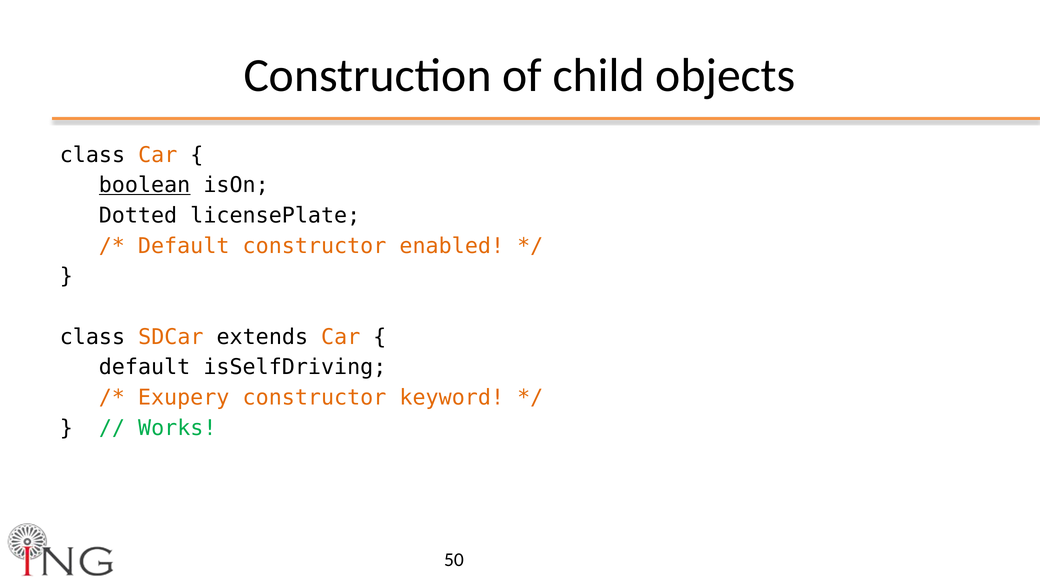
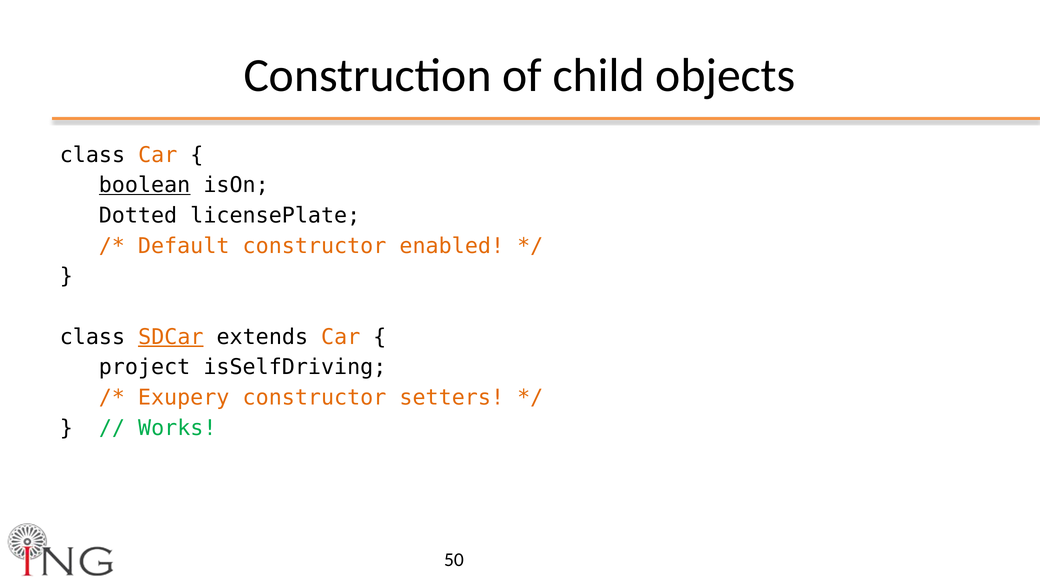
SDCar underline: none -> present
default at (145, 367): default -> project
keyword: keyword -> setters
